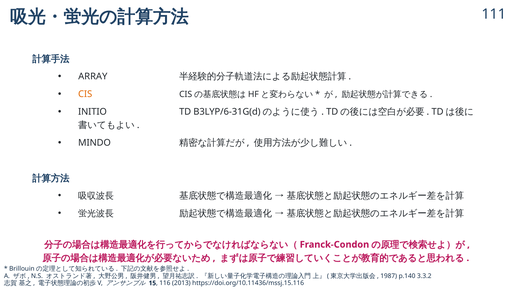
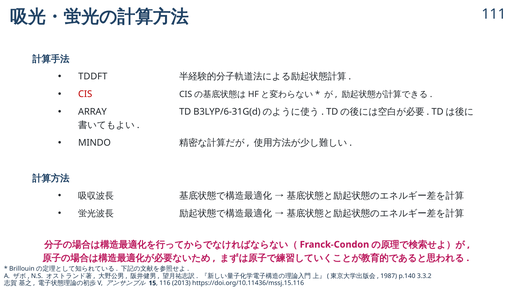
ARRAY: ARRAY -> TDDFT
CIS colour: orange -> red
INITIO: INITIO -> ARRAY
